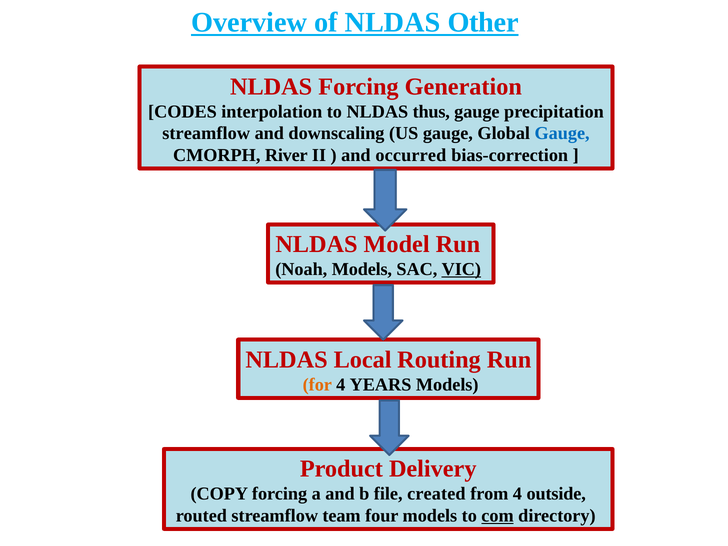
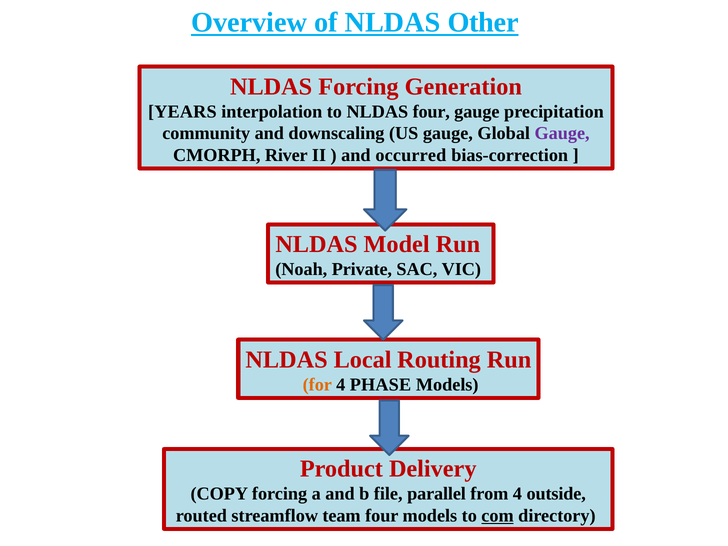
CODES: CODES -> YEARS
NLDAS thus: thus -> four
streamflow at (206, 133): streamflow -> community
Gauge at (562, 133) colour: blue -> purple
Noah Models: Models -> Private
VIC underline: present -> none
YEARS: YEARS -> PHASE
created: created -> parallel
